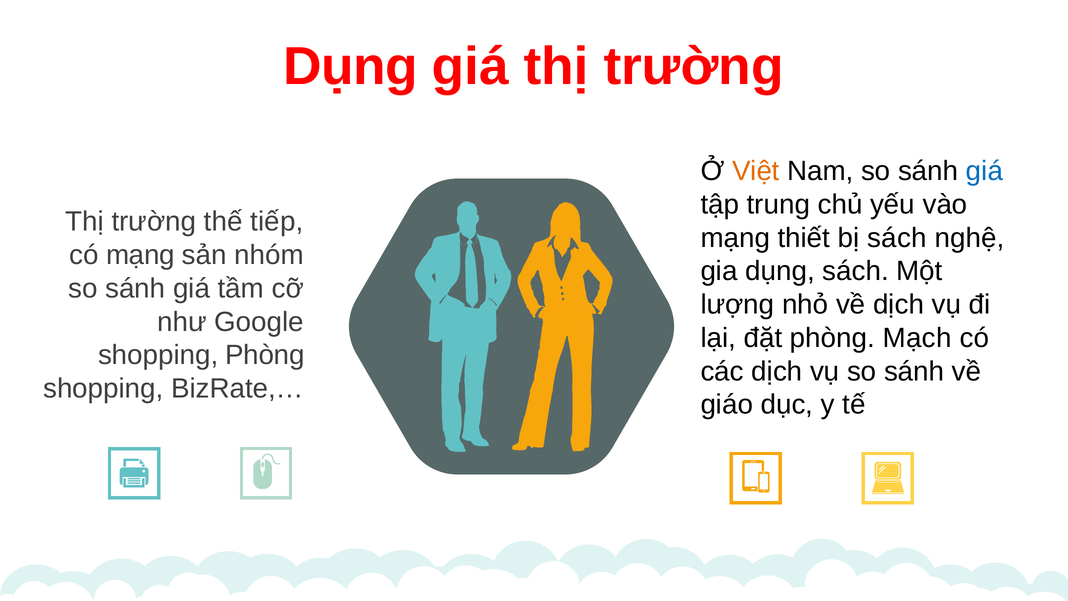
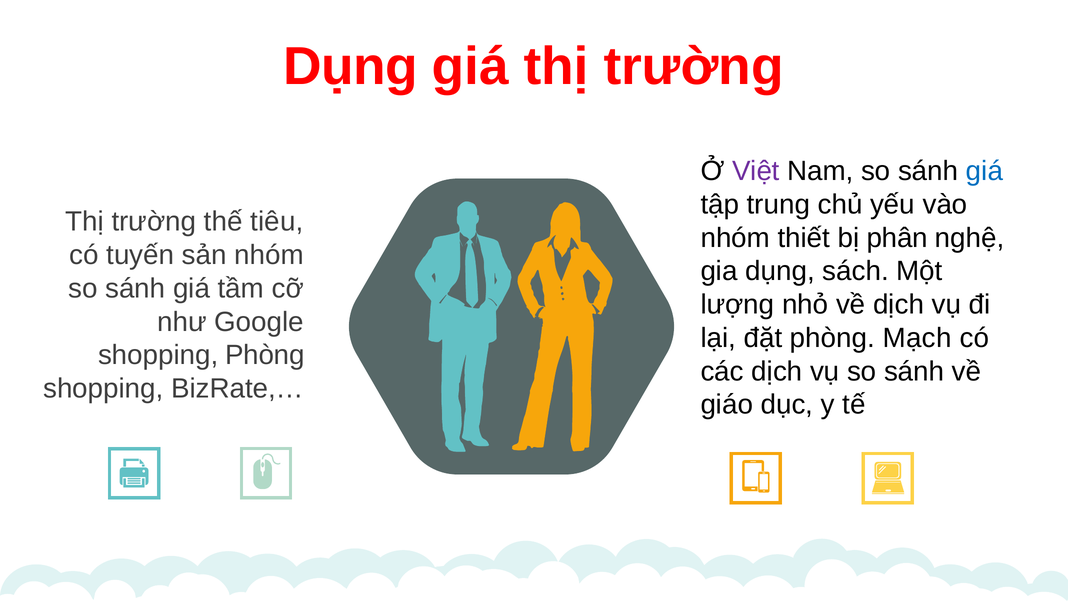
Việt colour: orange -> purple
tiếp: tiếp -> tiêu
mạng at (735, 238): mạng -> nhóm
bị sách: sách -> phân
có mạng: mạng -> tuyến
